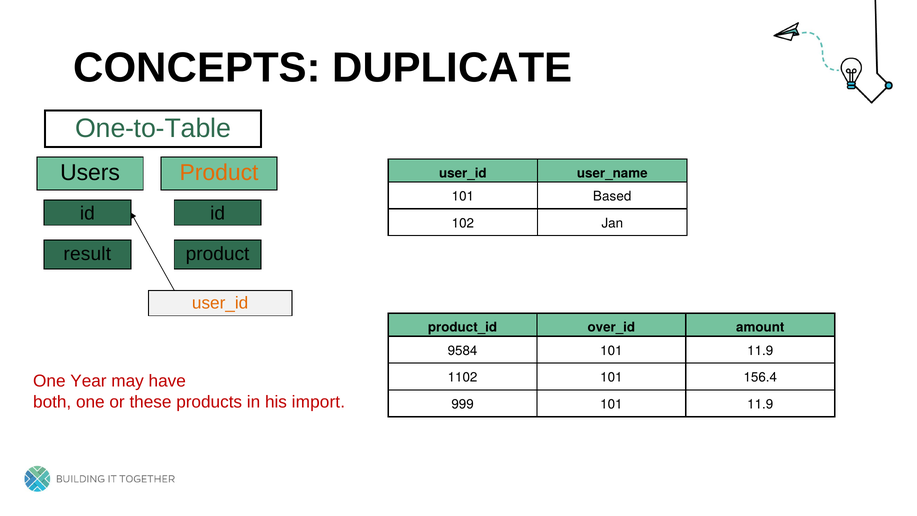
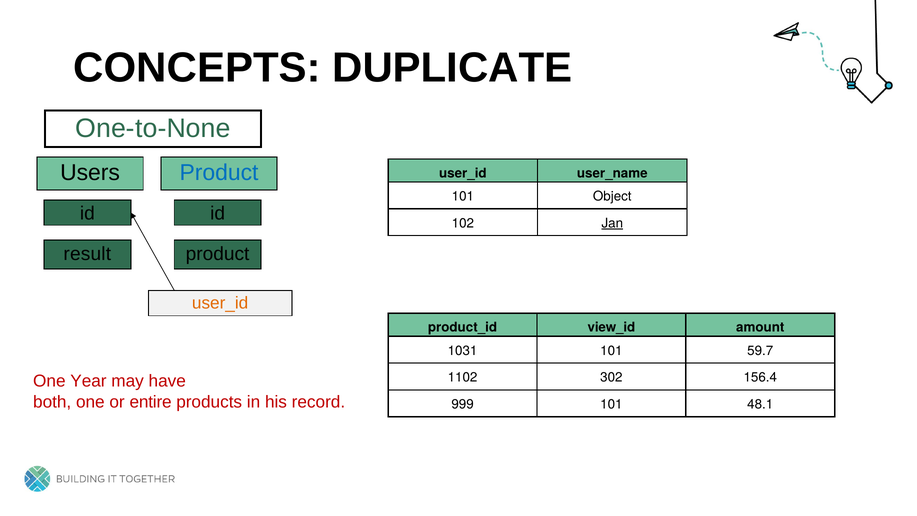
One-to-Table: One-to-Table -> One-to-None
Product at (219, 173) colour: orange -> blue
Based: Based -> Object
Jan underline: none -> present
over_id: over_id -> view_id
9584: 9584 -> 1031
11.9 at (760, 350): 11.9 -> 59.7
1102 101: 101 -> 302
these: these -> entire
import: import -> record
999 101 11.9: 11.9 -> 48.1
